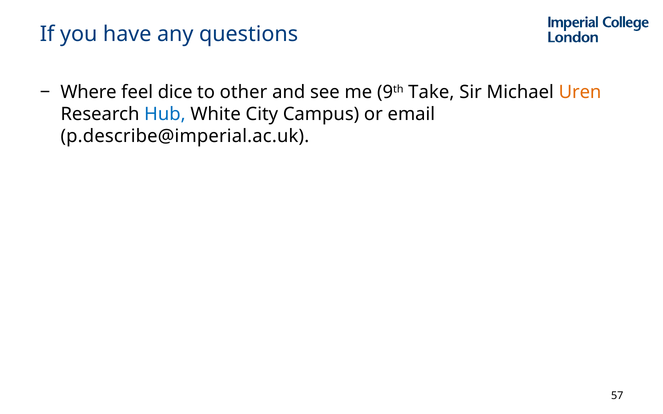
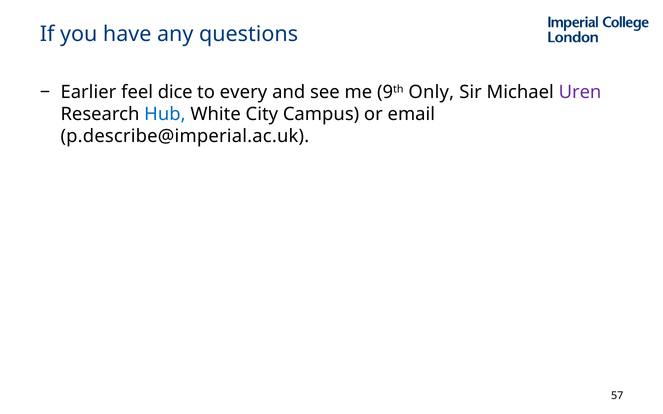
Where: Where -> Earlier
other: other -> every
Take: Take -> Only
Uren colour: orange -> purple
